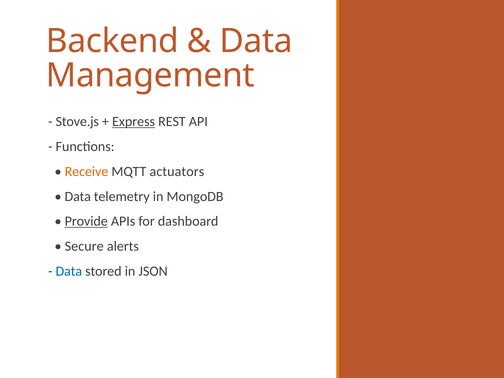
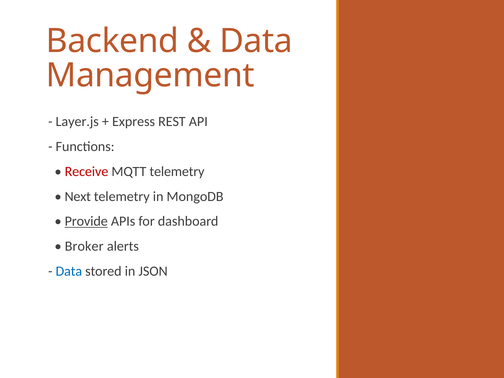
Stove.js: Stove.js -> Layer.js
Express underline: present -> none
Receive colour: orange -> red
MQTT actuators: actuators -> telemetry
Data at (78, 196): Data -> Next
Secure: Secure -> Broker
